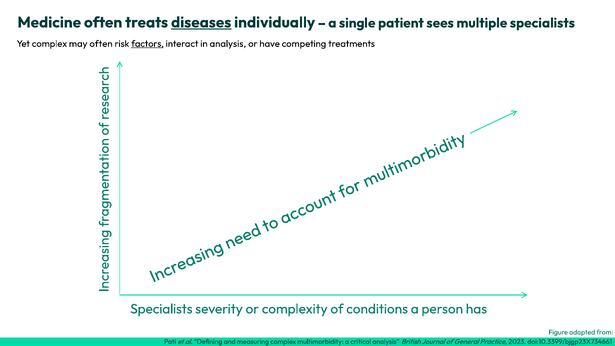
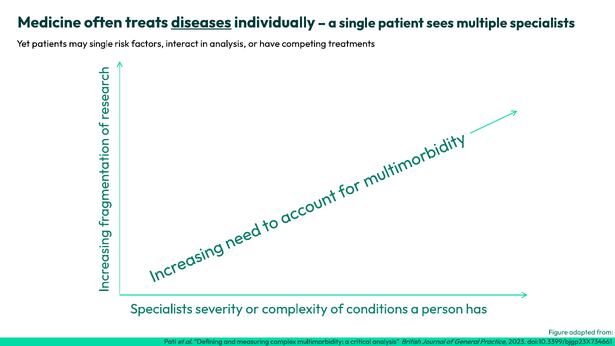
Yet complex: complex -> patients
may often: often -> single
factors underline: present -> none
